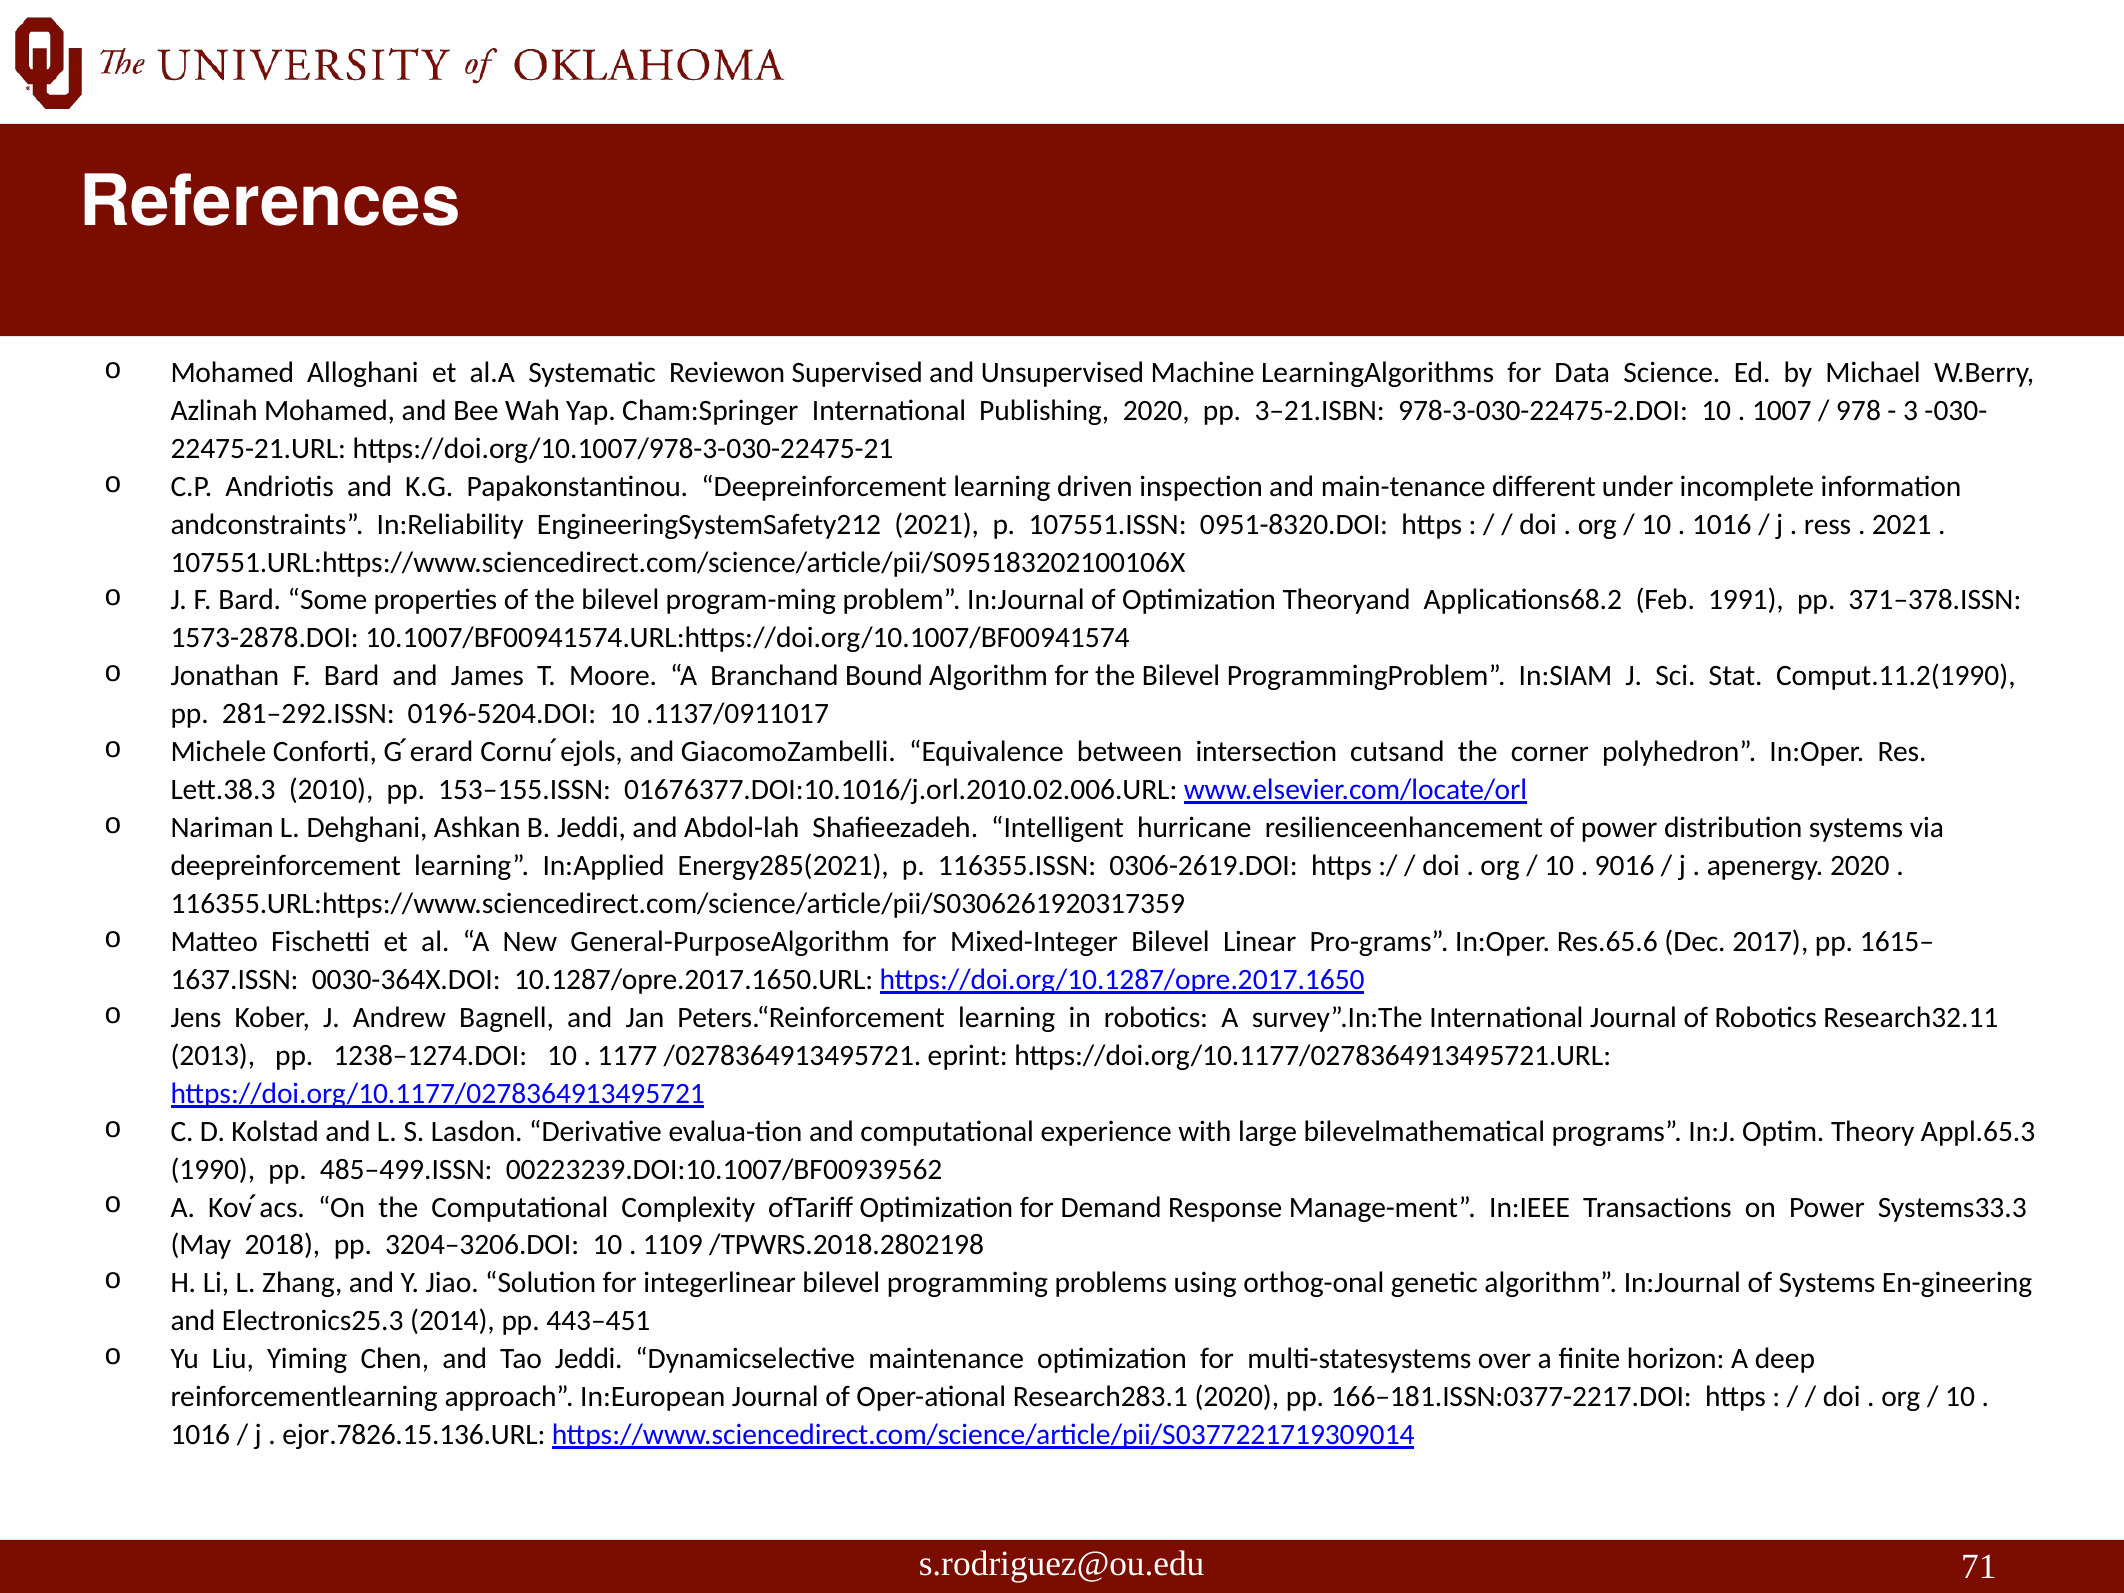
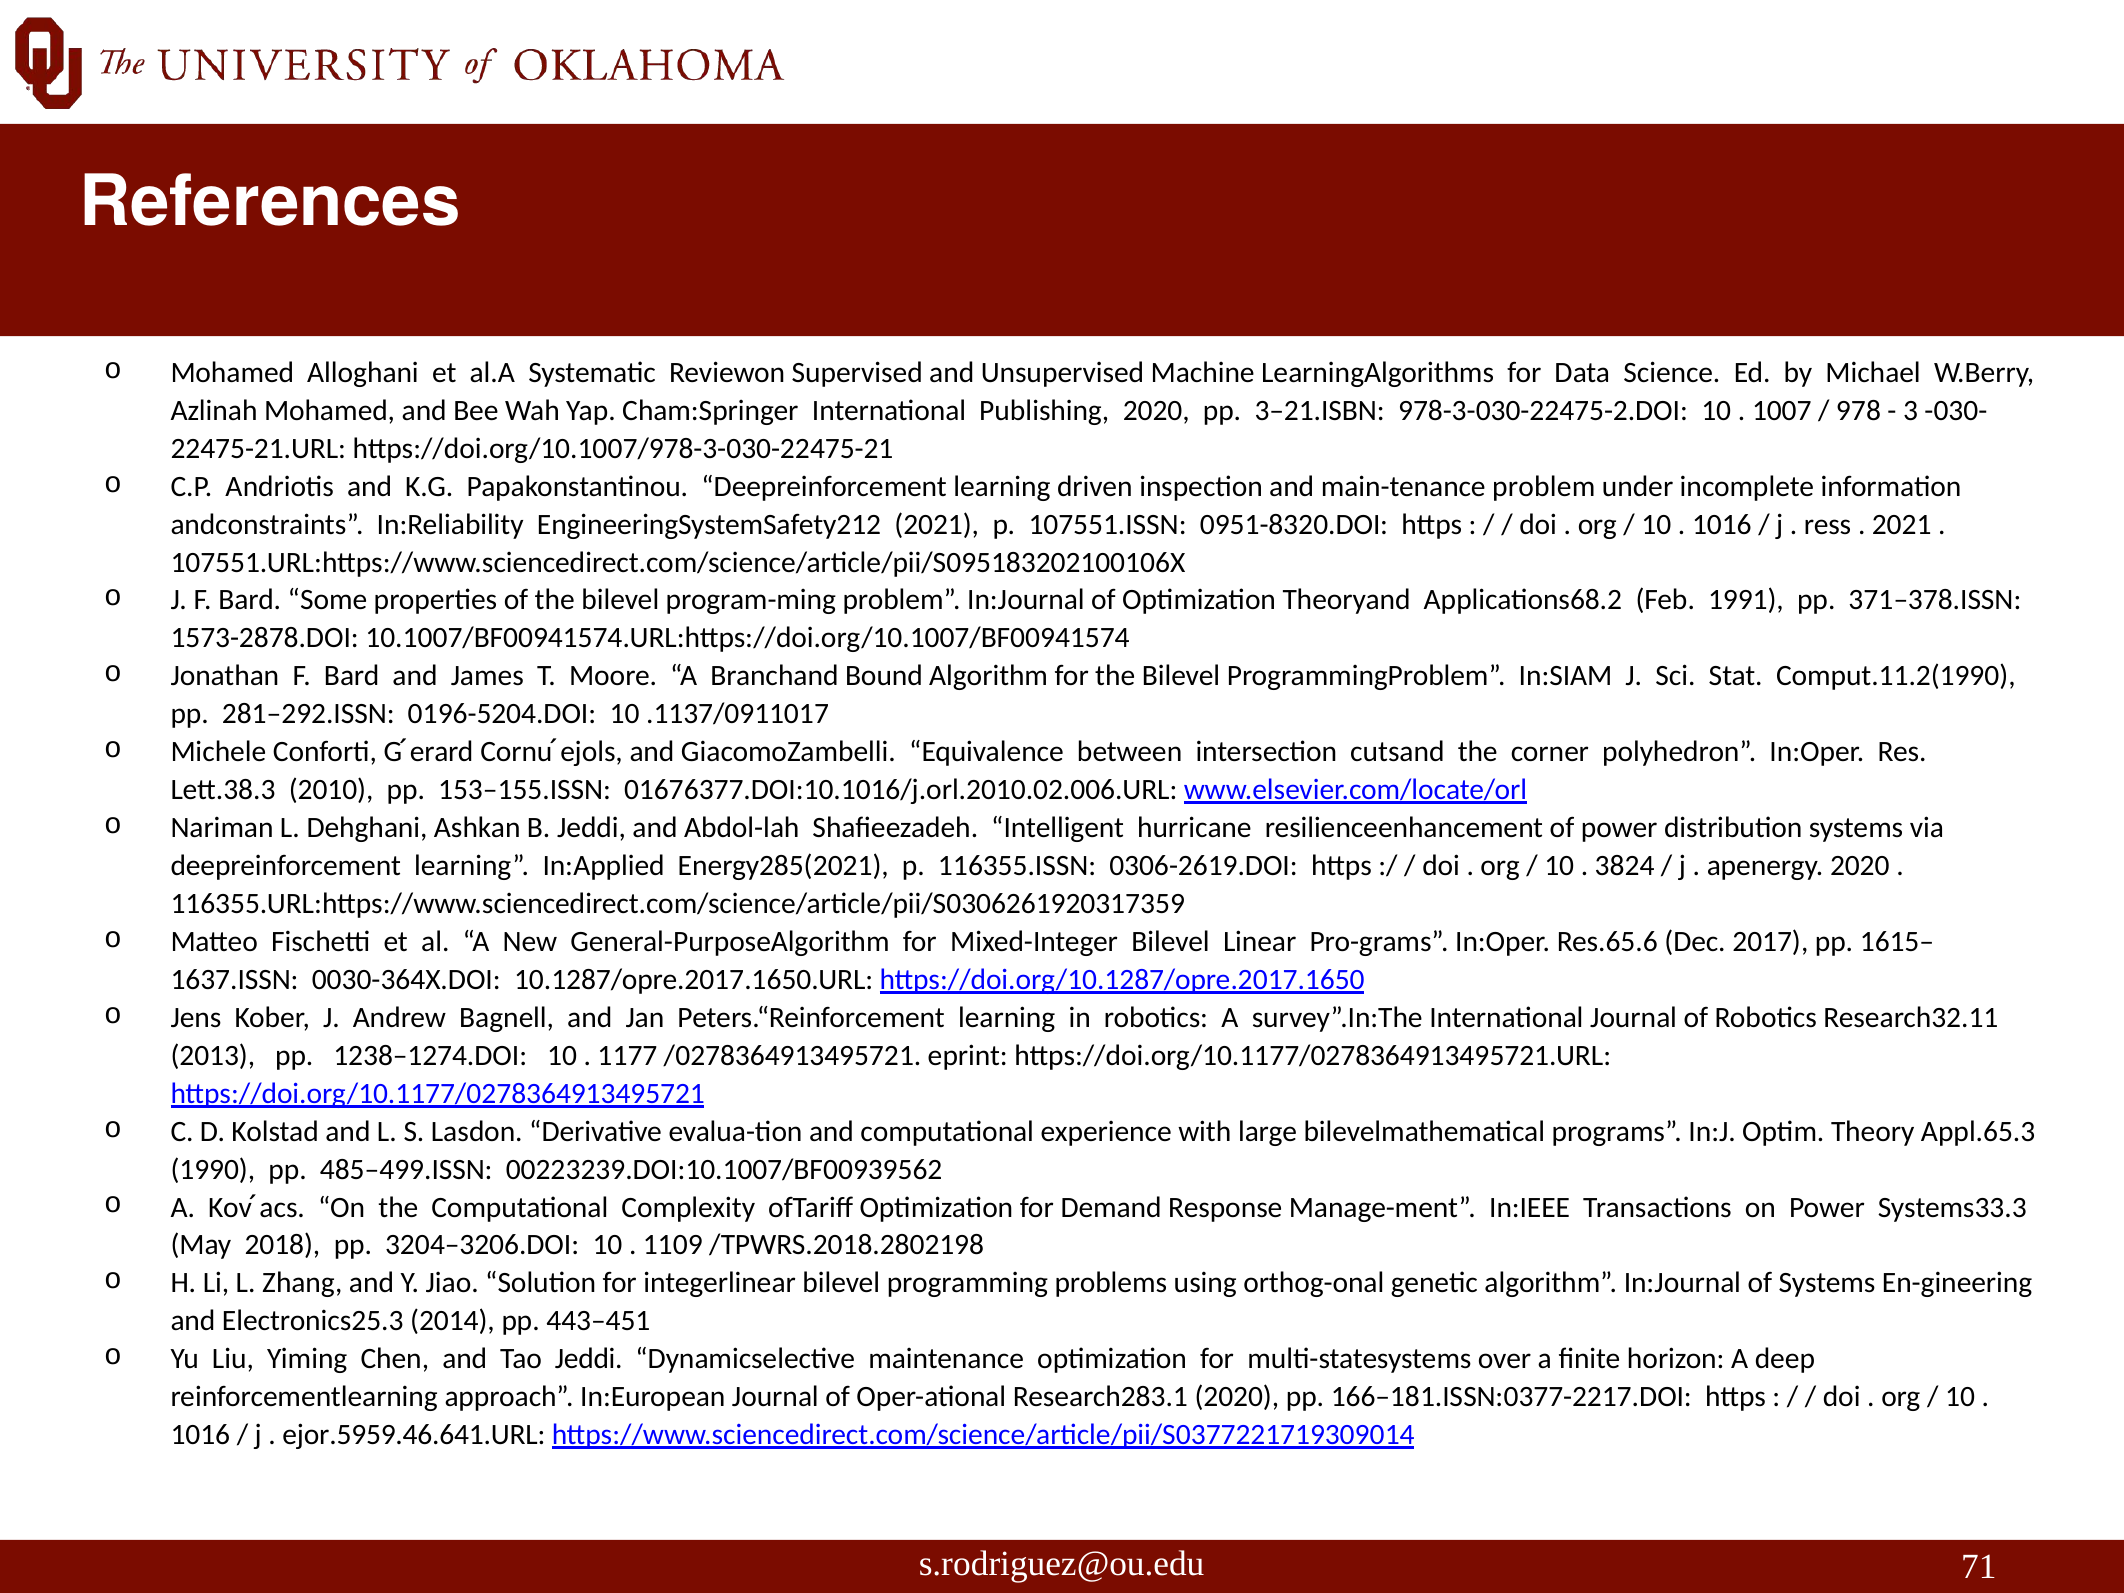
main-tenance different: different -> problem
9016: 9016 -> 3824
ejor.7826.15.136.URL: ejor.7826.15.136.URL -> ejor.5959.46.641.URL
